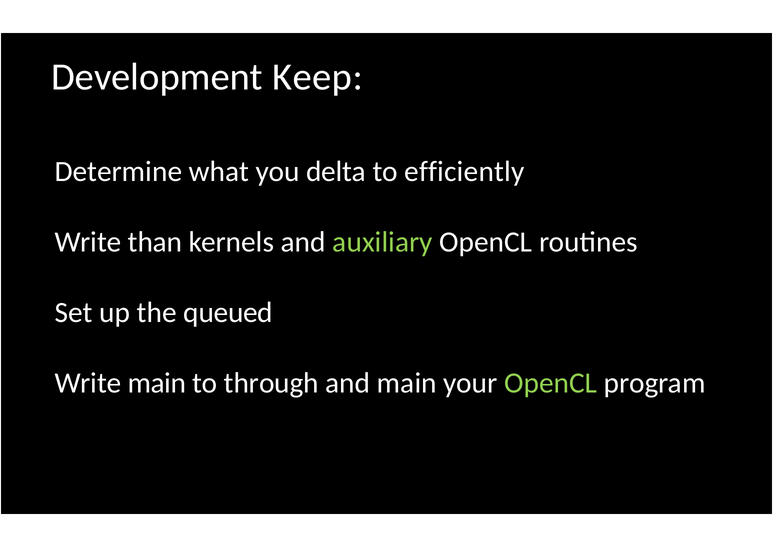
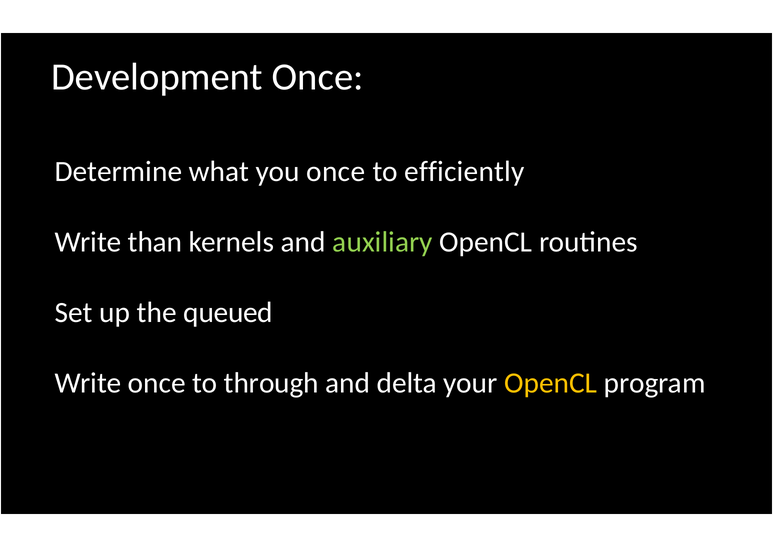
Development Keep: Keep -> Once
you delta: delta -> once
Write main: main -> once
and main: main -> delta
OpenCL at (551, 383) colour: light green -> yellow
